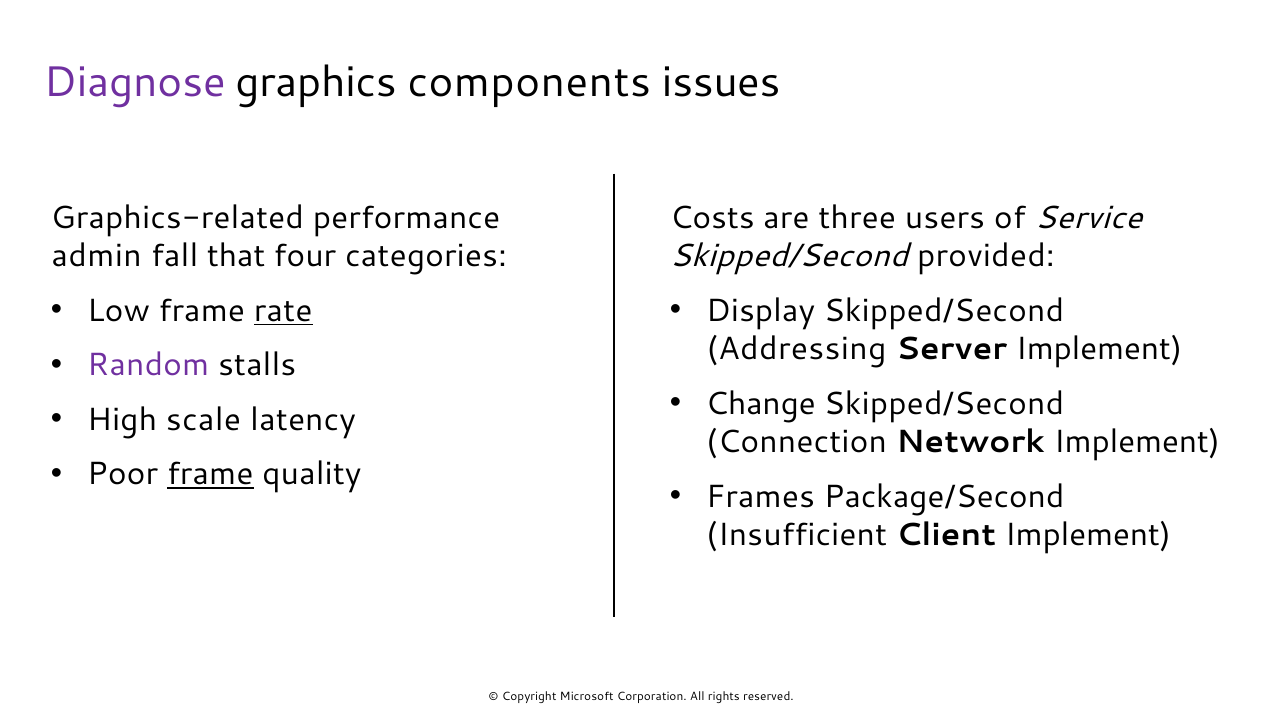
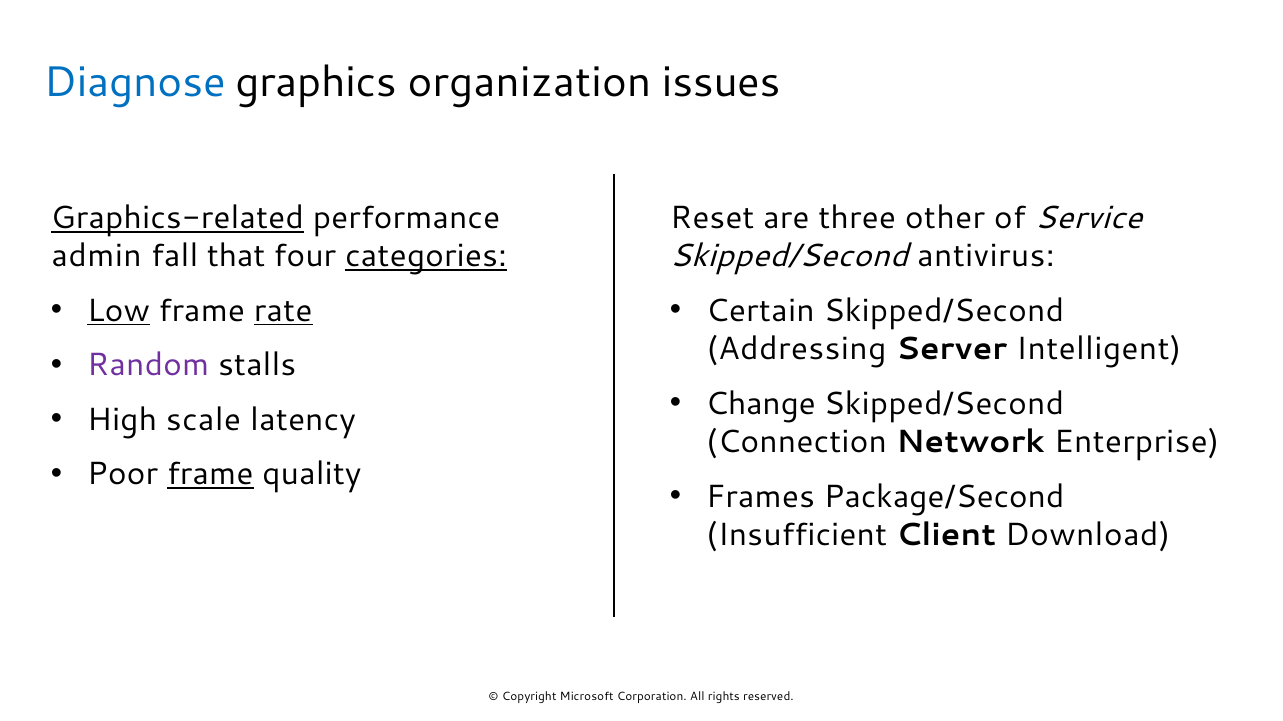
Diagnose colour: purple -> blue
components: components -> organization
Graphics-related underline: none -> present
Costs: Costs -> Reset
users: users -> other
categories underline: none -> present
provided: provided -> antivirus
Low underline: none -> present
Display: Display -> Certain
Server Implement: Implement -> Intelligent
Network Implement: Implement -> Enterprise
Client Implement: Implement -> Download
